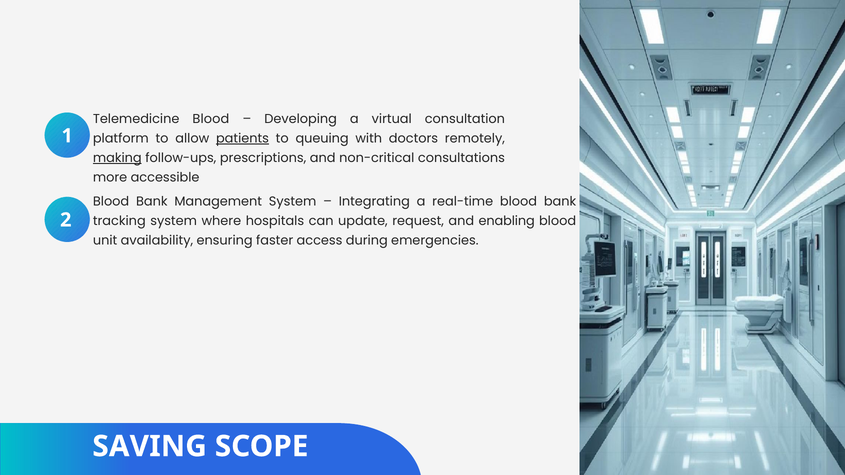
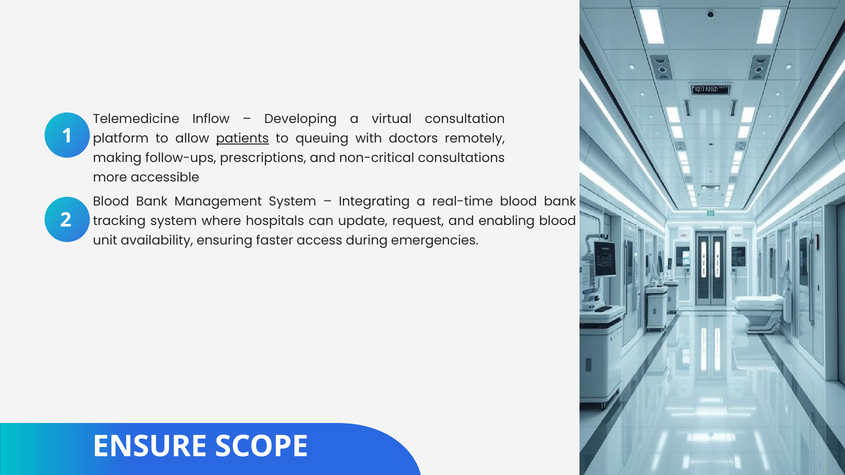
Telemedicine Blood: Blood -> Inflow
making underline: present -> none
SAVING: SAVING -> ENSURE
